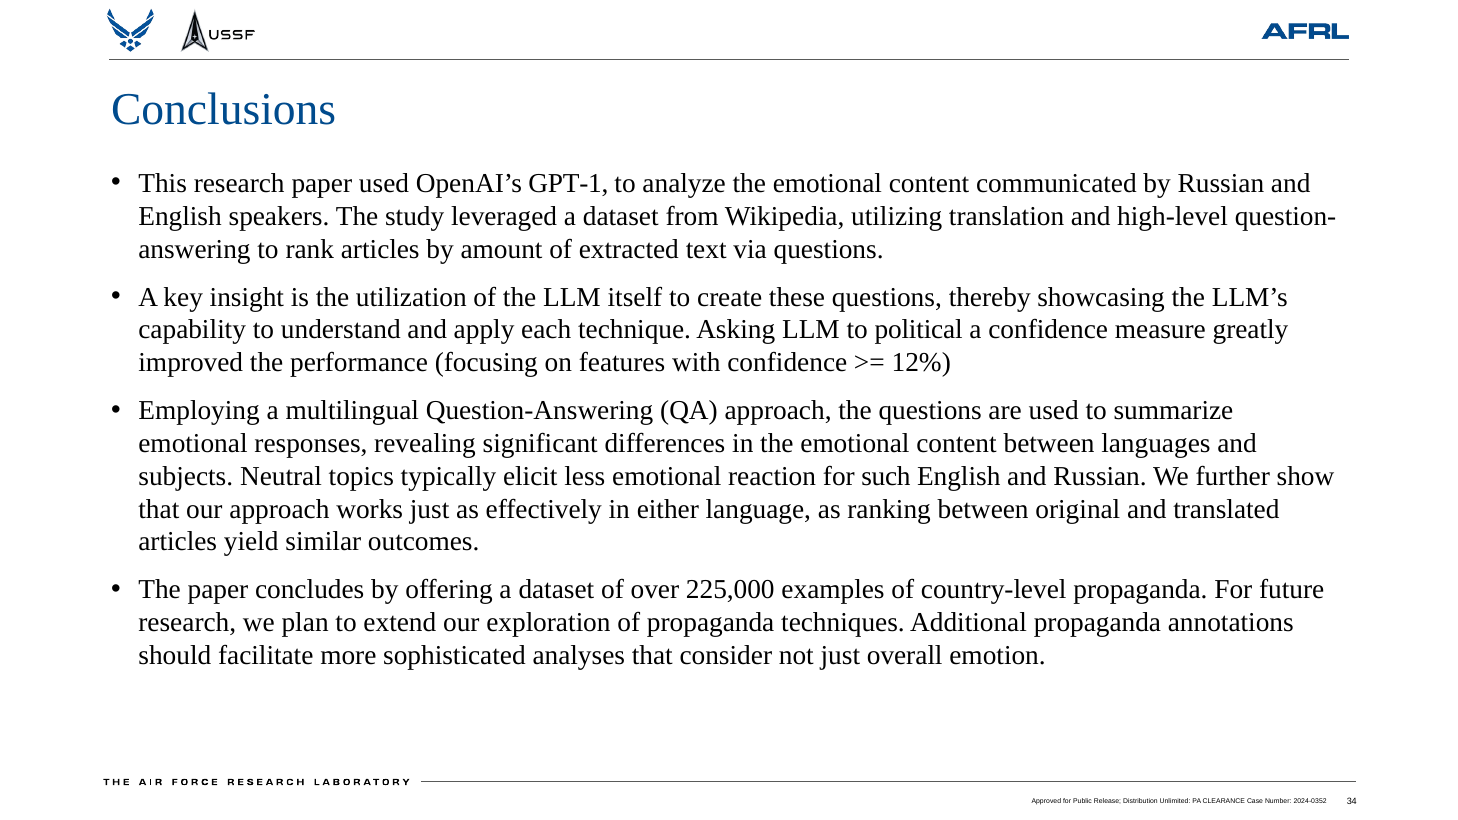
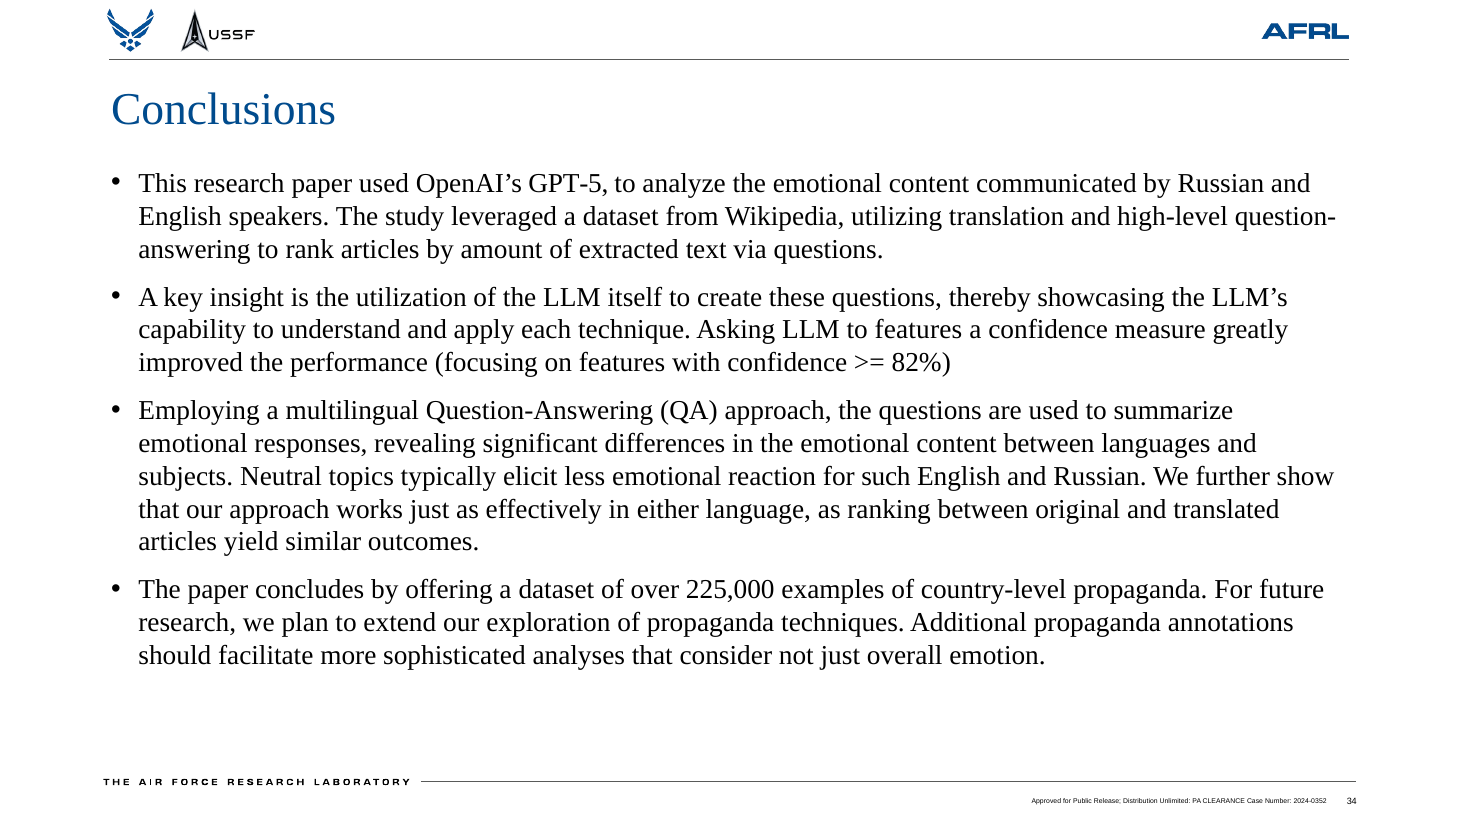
GPT-1: GPT-1 -> GPT-5
to political: political -> features
12%: 12% -> 82%
